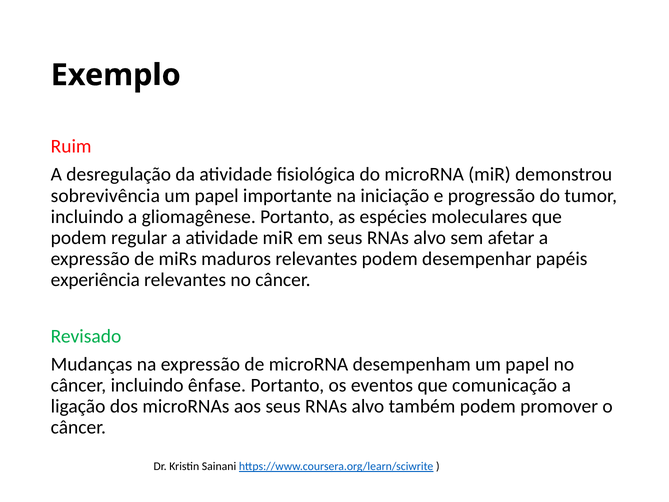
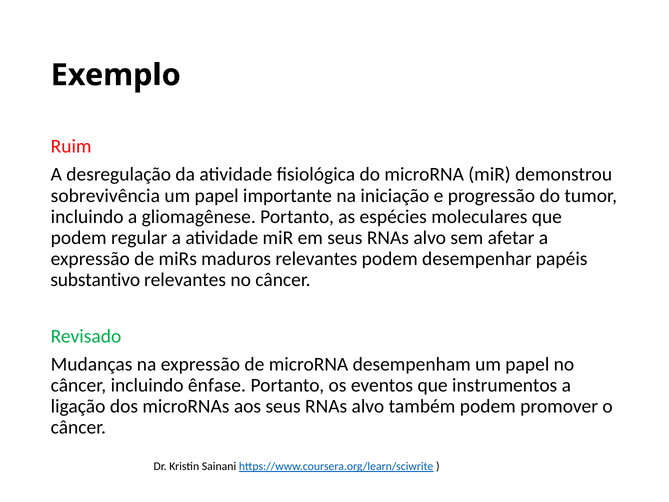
experiência: experiência -> substantivo
comunicação: comunicação -> instrumentos
